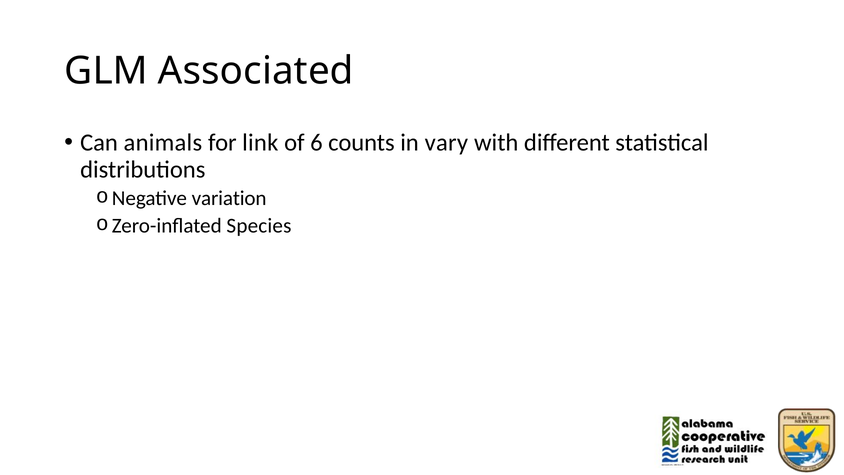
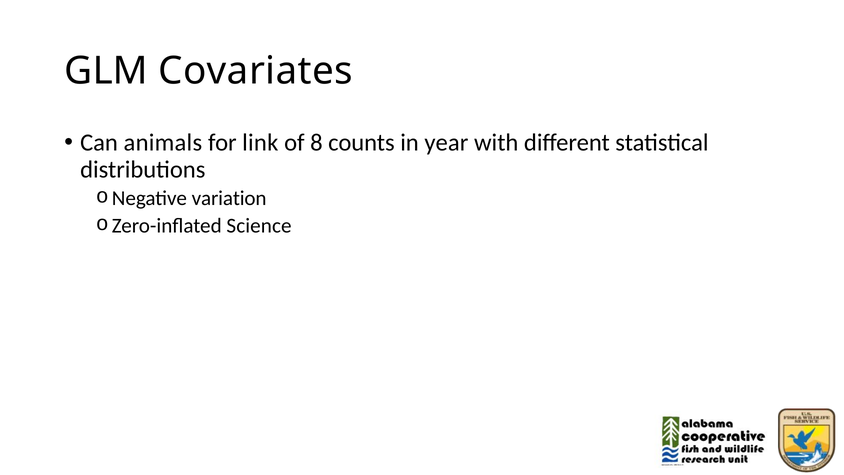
Associated: Associated -> Covariates
6: 6 -> 8
vary: vary -> year
Species: Species -> Science
